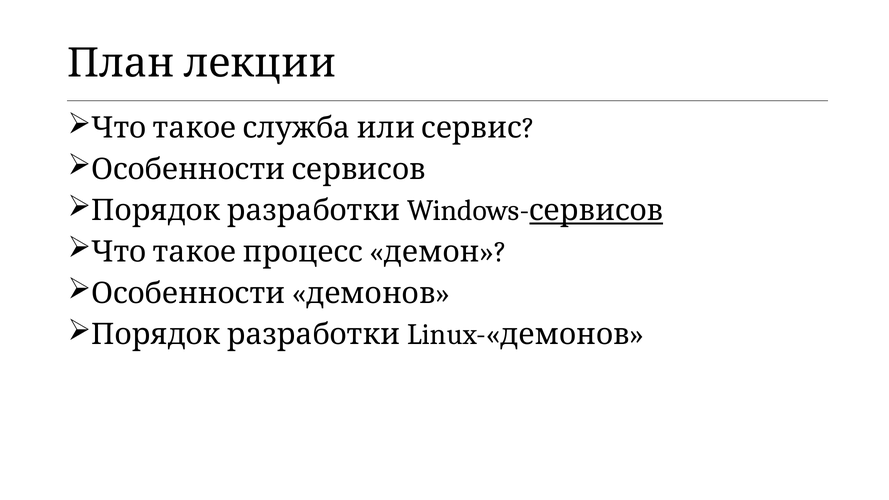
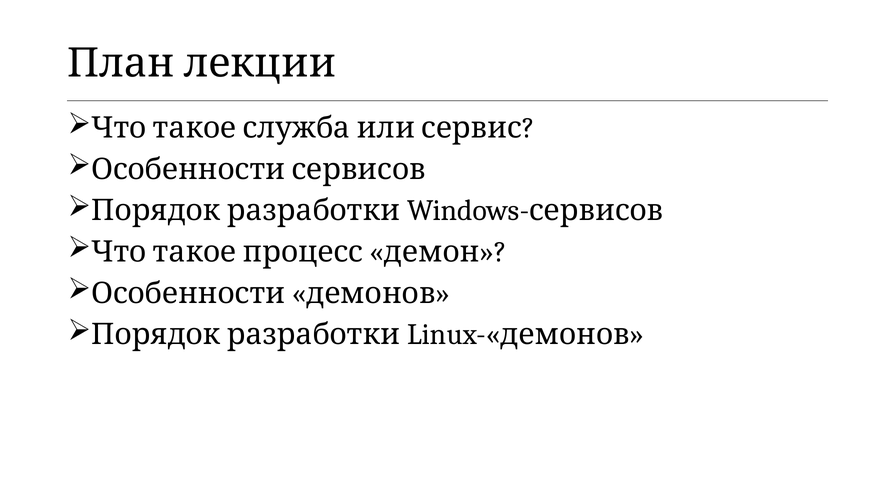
сервисов underline: present -> none
